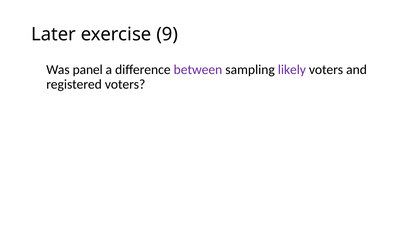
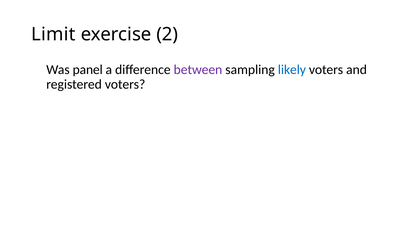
Later: Later -> Limit
9: 9 -> 2
likely colour: purple -> blue
